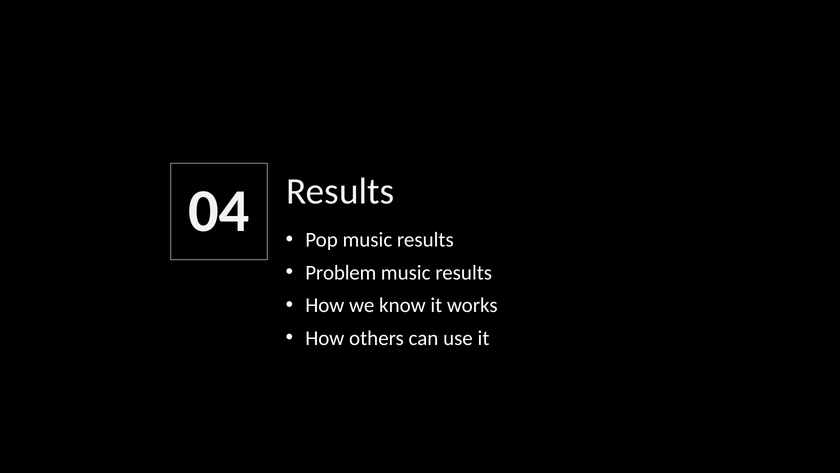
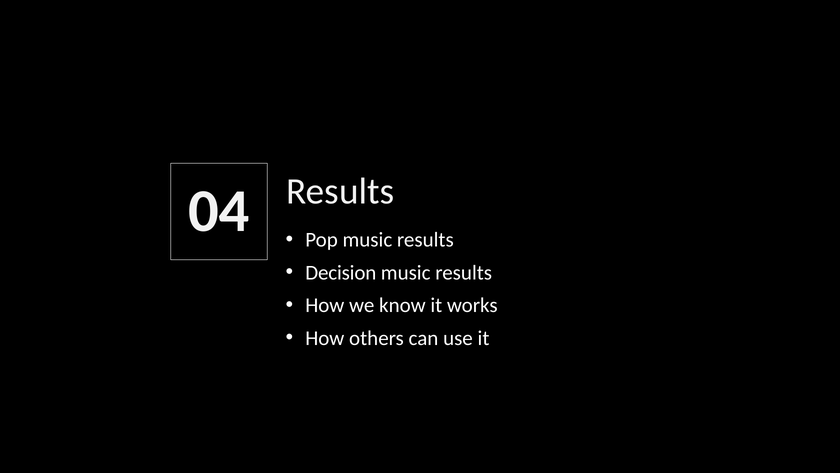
Problem: Problem -> Decision
